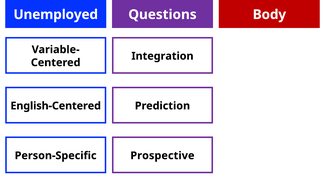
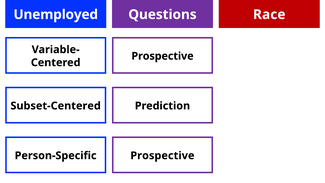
Body: Body -> Race
Integration at (162, 56): Integration -> Prospective
English-Centered: English-Centered -> Subset-Centered
